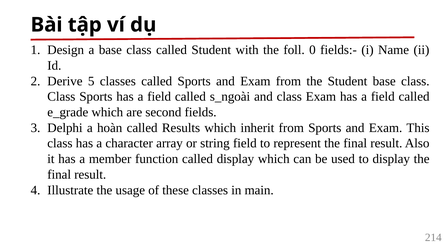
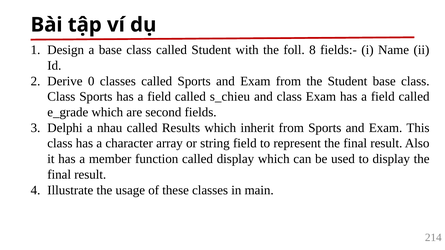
0: 0 -> 8
5: 5 -> 0
s_ngoài: s_ngoài -> s_chieu
hoàn: hoàn -> nhau
